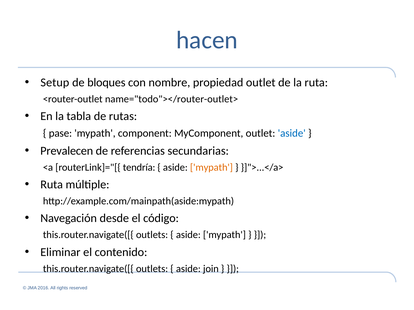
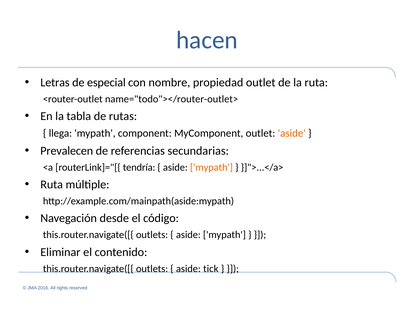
Setup: Setup -> Letras
bloques: bloques -> especial
pase: pase -> llega
aside at (292, 133) colour: blue -> orange
join: join -> tick
